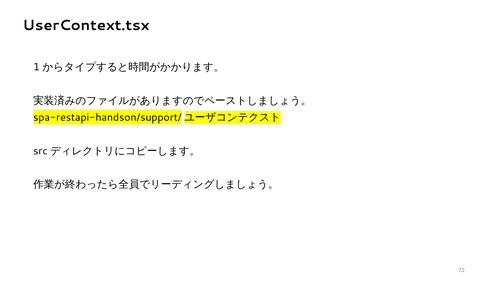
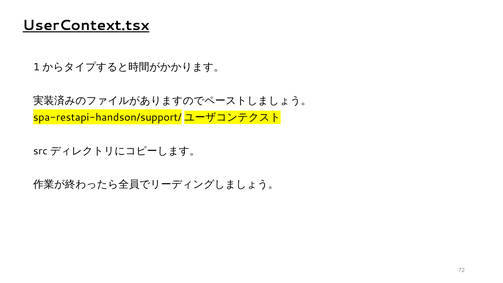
UserContext.tsx underline: none -> present
